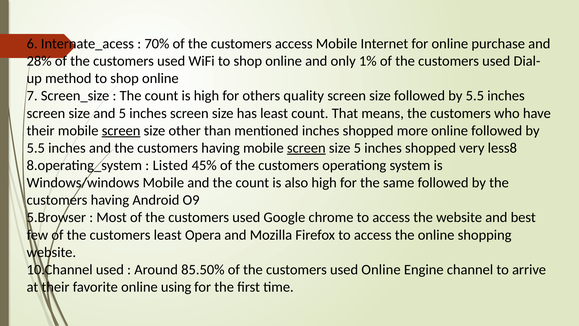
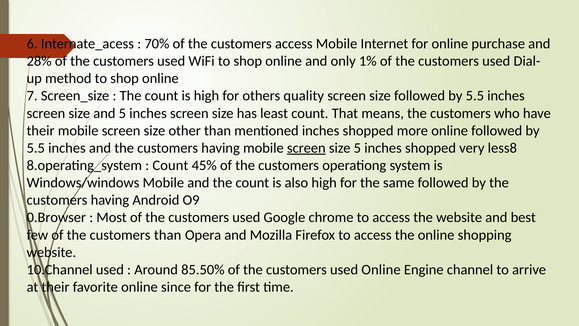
screen at (121, 130) underline: present -> none
Listed at (170, 165): Listed -> Count
5.Browser: 5.Browser -> 0.Browser
customers least: least -> than
using: using -> since
